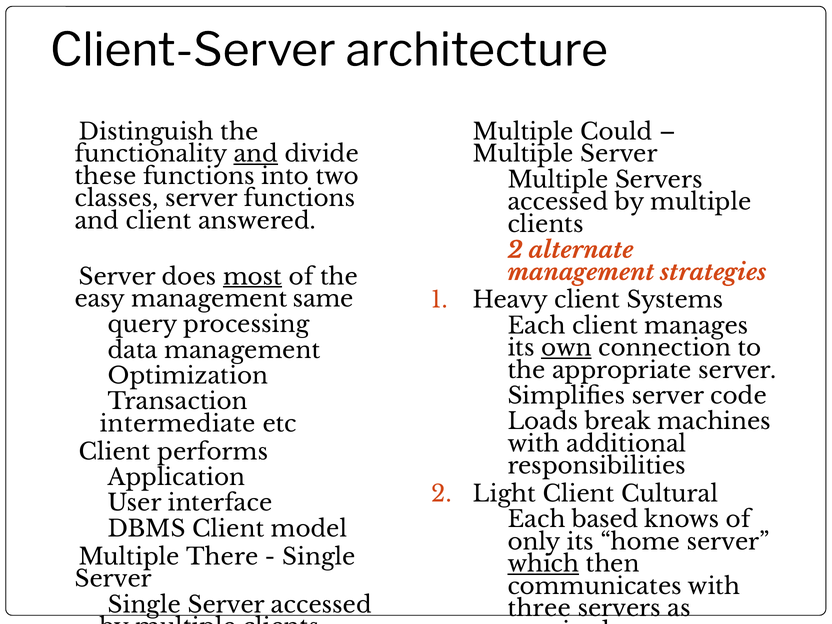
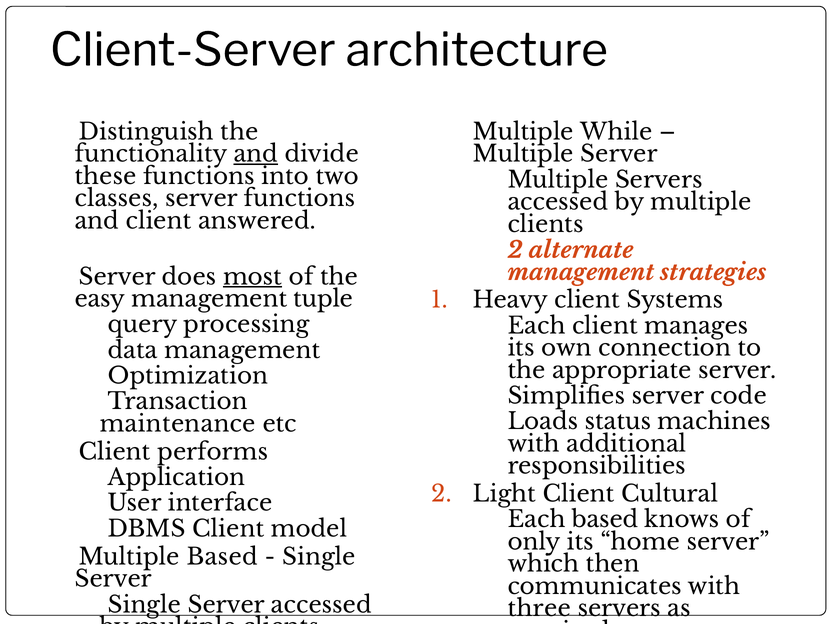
Could: Could -> While
same: same -> tuple
own underline: present -> none
break: break -> status
intermediate: intermediate -> maintenance
There at (222, 557): There -> Based
which underline: present -> none
